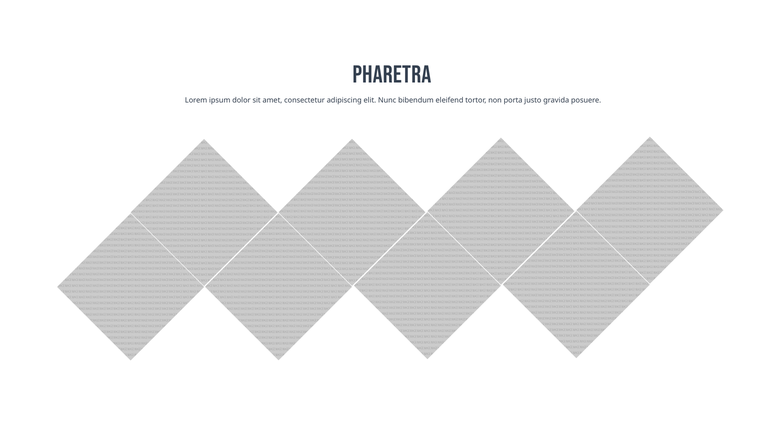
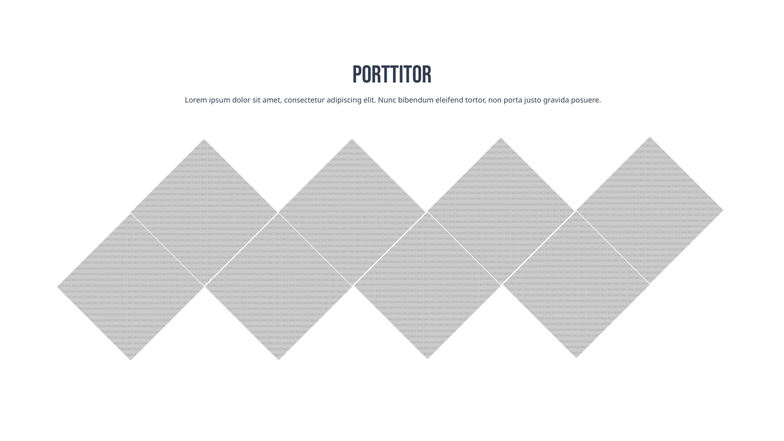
PHARETRA: PHARETRA -> PORTTITOR
